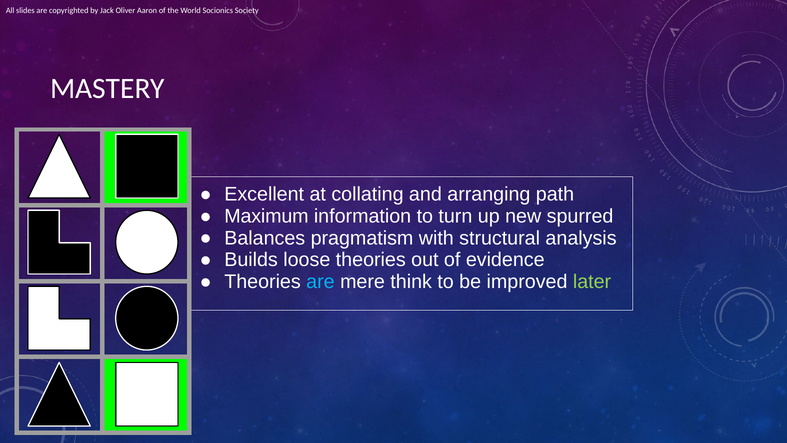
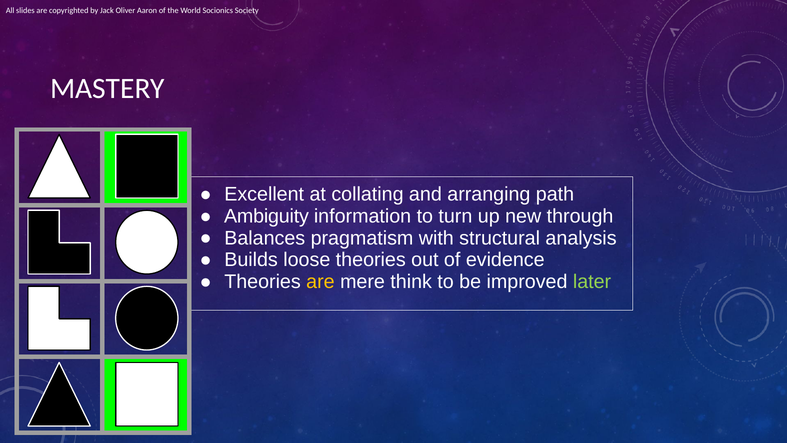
Maximum: Maximum -> Ambiguity
spurred: spurred -> through
are at (320, 282) colour: light blue -> yellow
